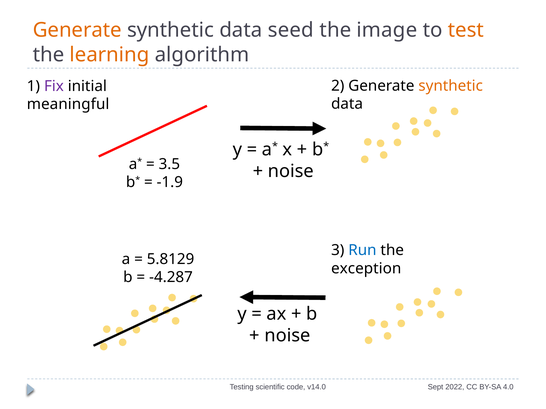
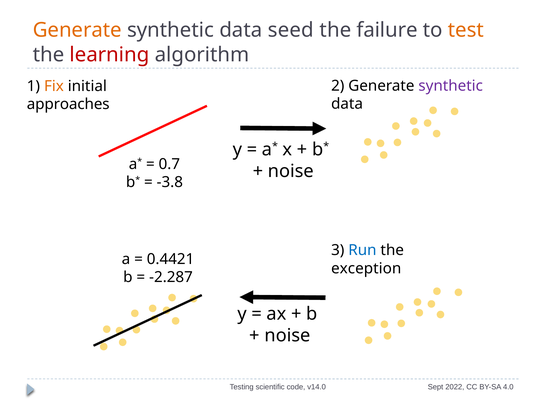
image: image -> failure
learning colour: orange -> red
synthetic at (451, 86) colour: orange -> purple
Fix colour: purple -> orange
meaningful: meaningful -> approaches
3.5: 3.5 -> 0.7
-1.9: -1.9 -> -3.8
5.8129: 5.8129 -> 0.4421
-4.287: -4.287 -> -2.287
